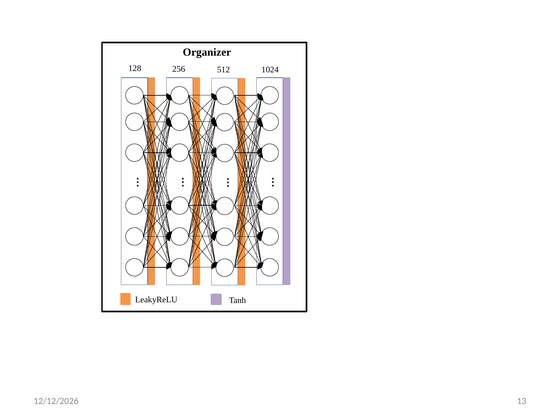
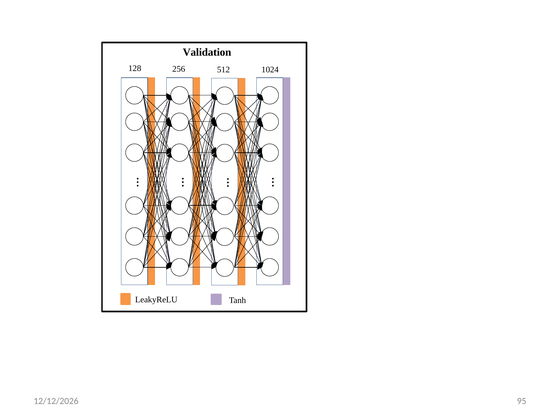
Organizer: Organizer -> Validation
13: 13 -> 95
